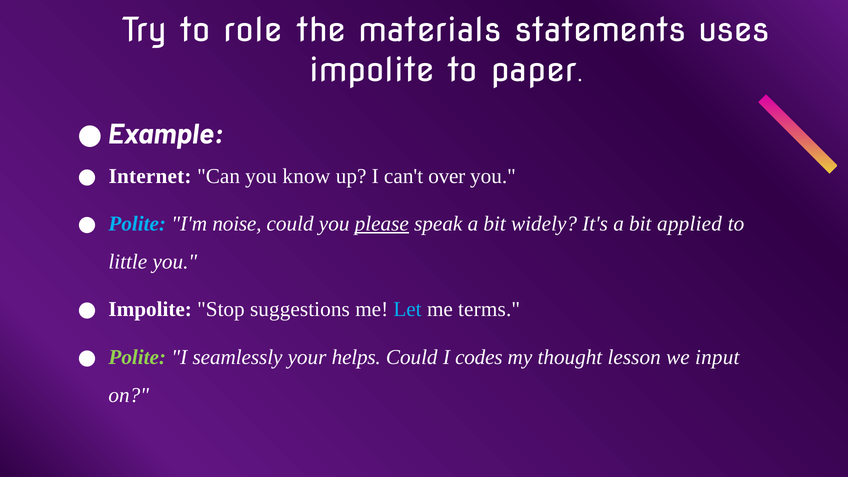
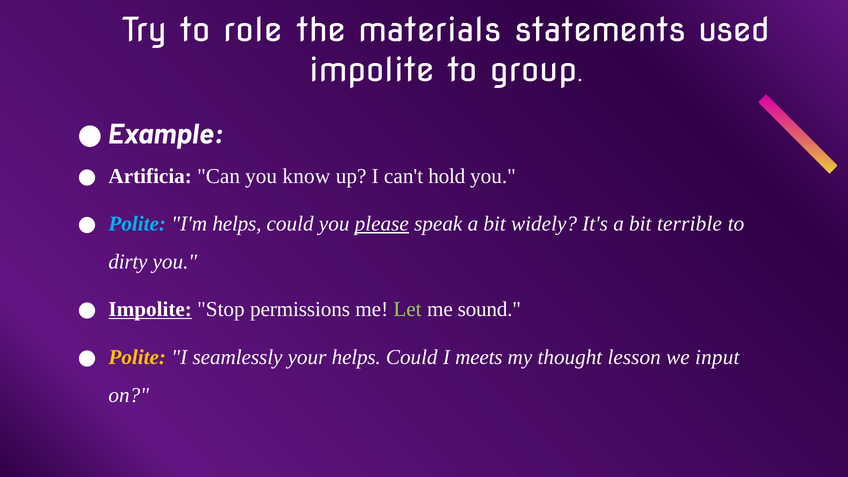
uses: uses -> used
paper: paper -> group
Internet: Internet -> Artificia
over: over -> hold
I'm noise: noise -> helps
applied: applied -> terrible
little: little -> dirty
Impolite at (150, 310) underline: none -> present
suggestions: suggestions -> permissions
Let colour: light blue -> light green
terms: terms -> sound
Polite at (137, 357) colour: light green -> yellow
codes: codes -> meets
